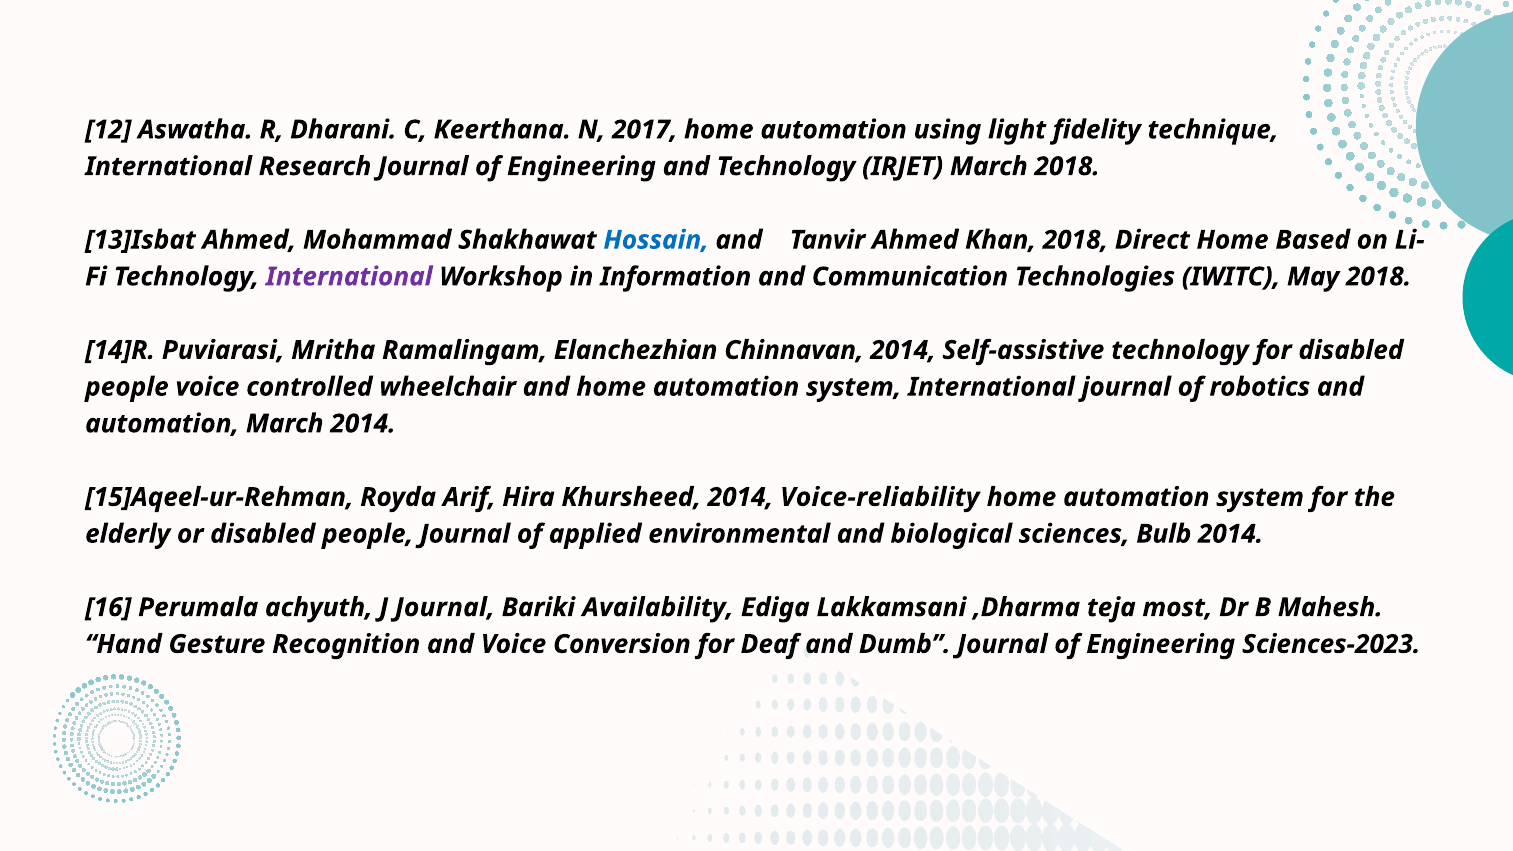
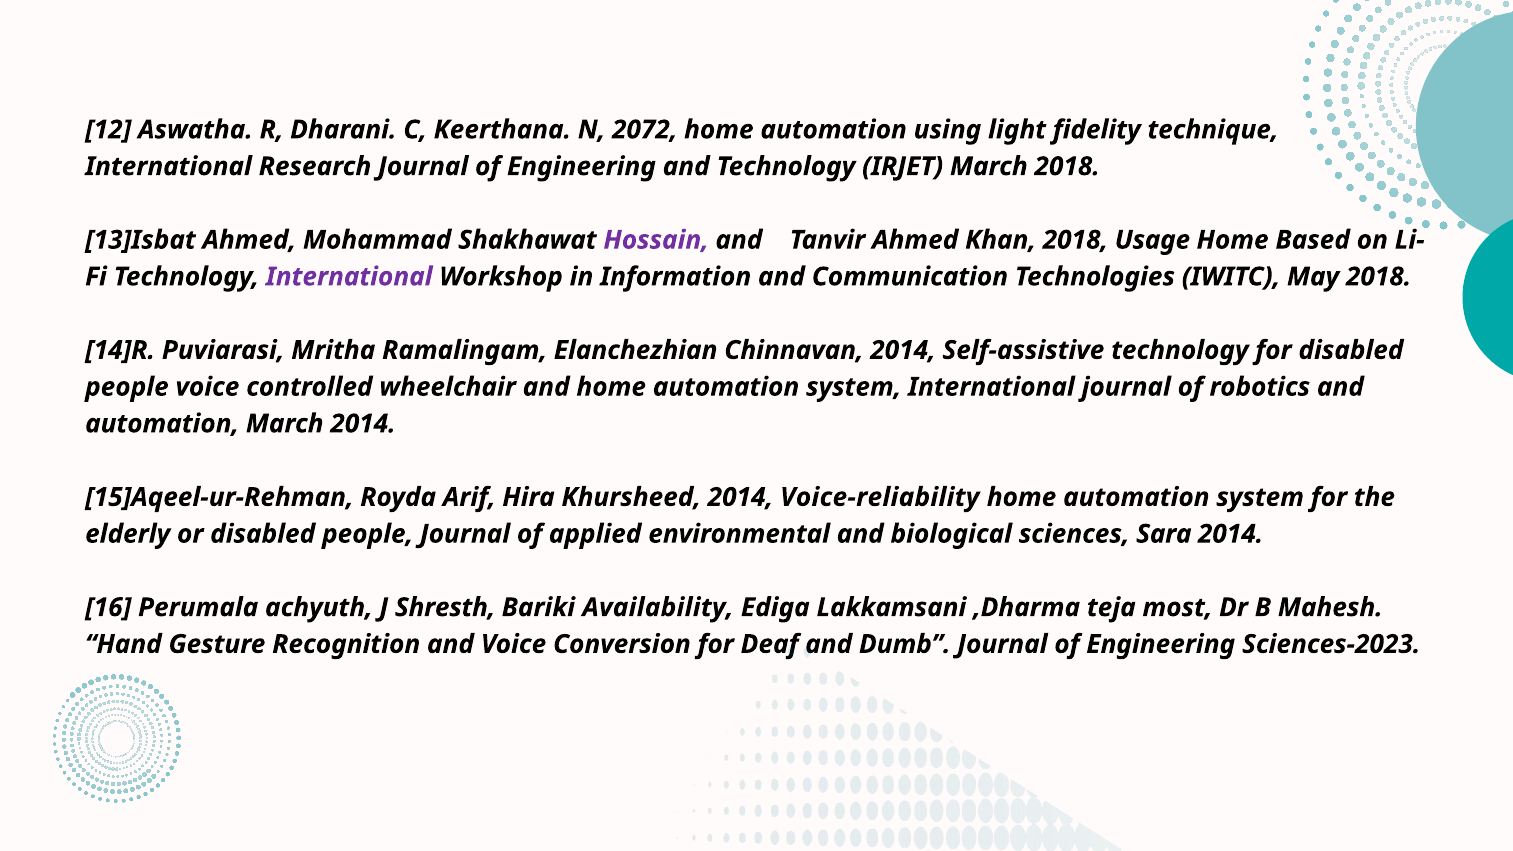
2017: 2017 -> 2072
Hossain colour: blue -> purple
Direct: Direct -> Usage
Bulb: Bulb -> Sara
J Journal: Journal -> Shresth
